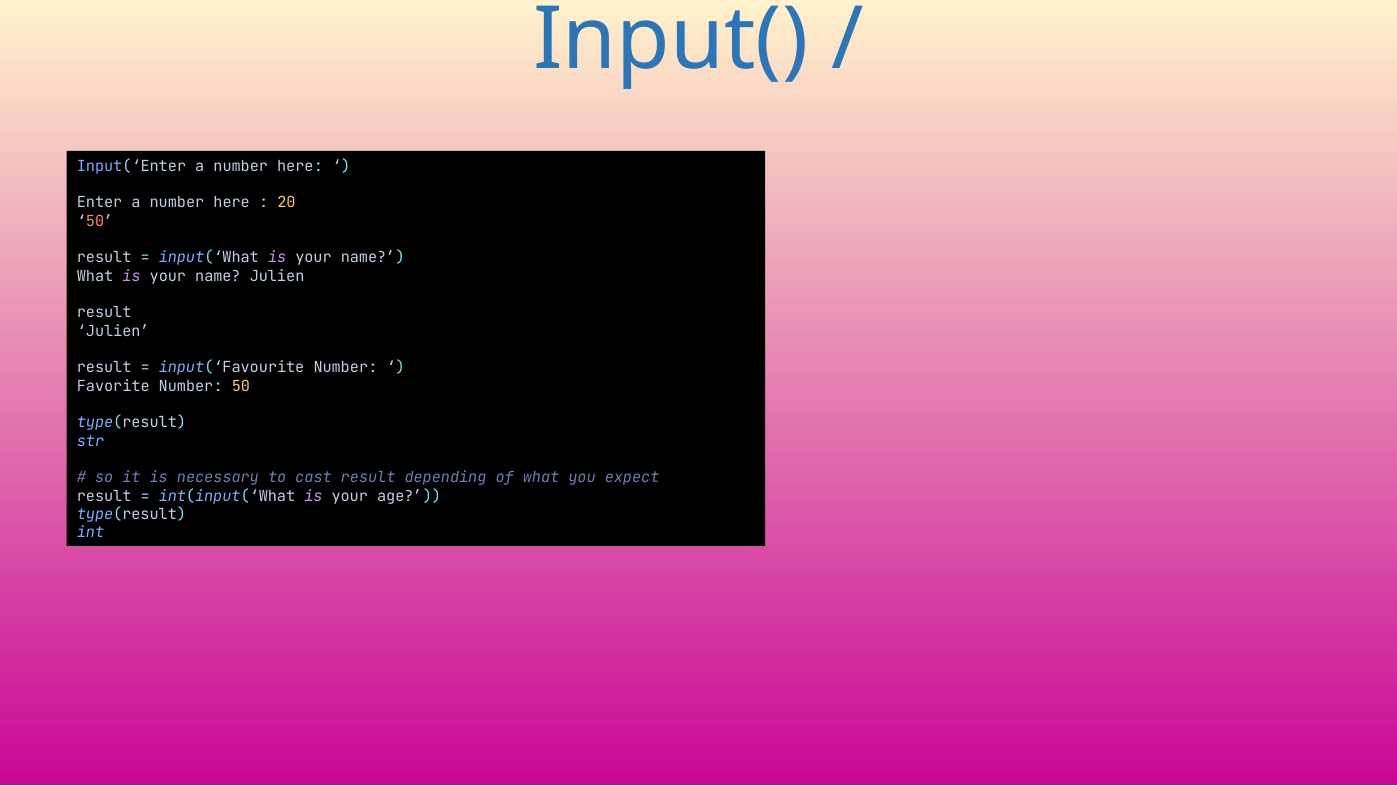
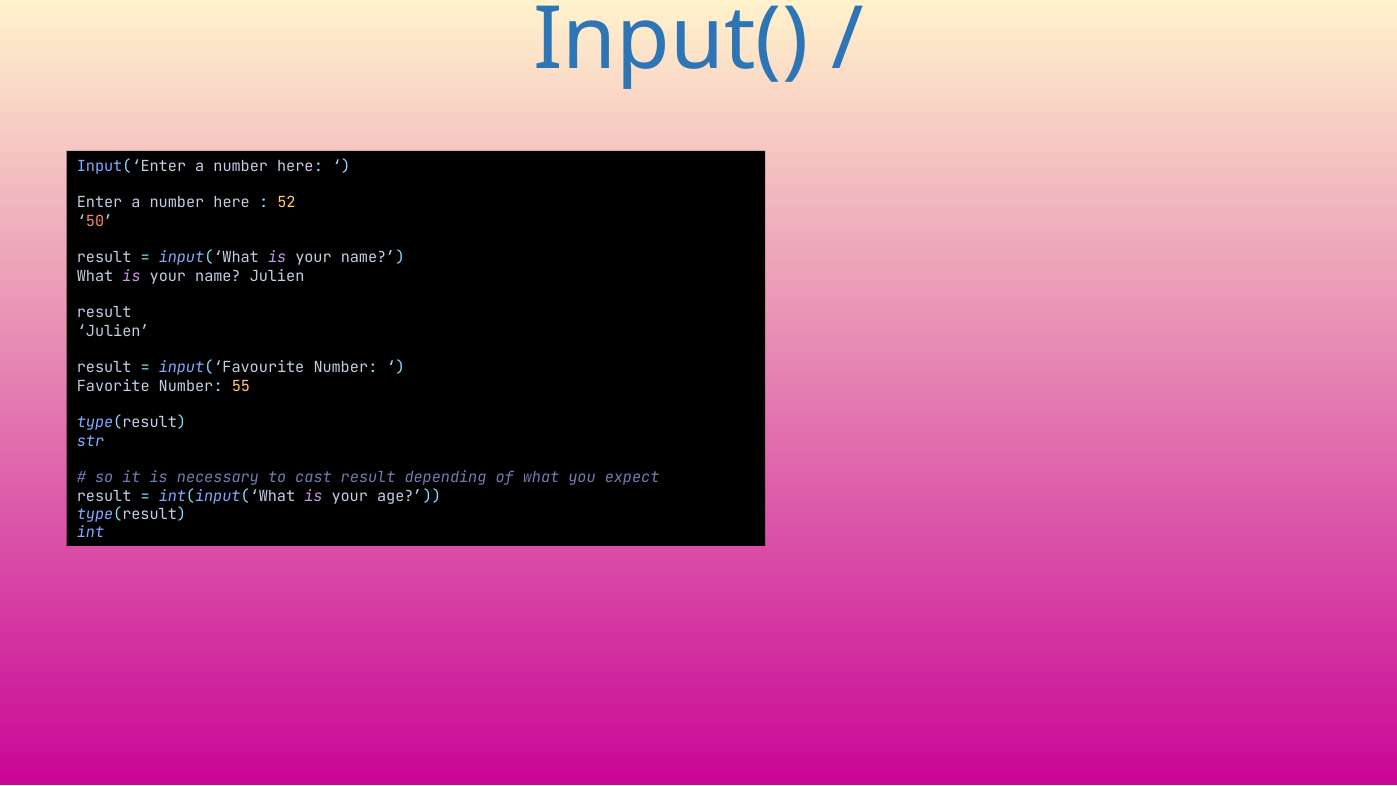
20: 20 -> 52
Number 50: 50 -> 55
